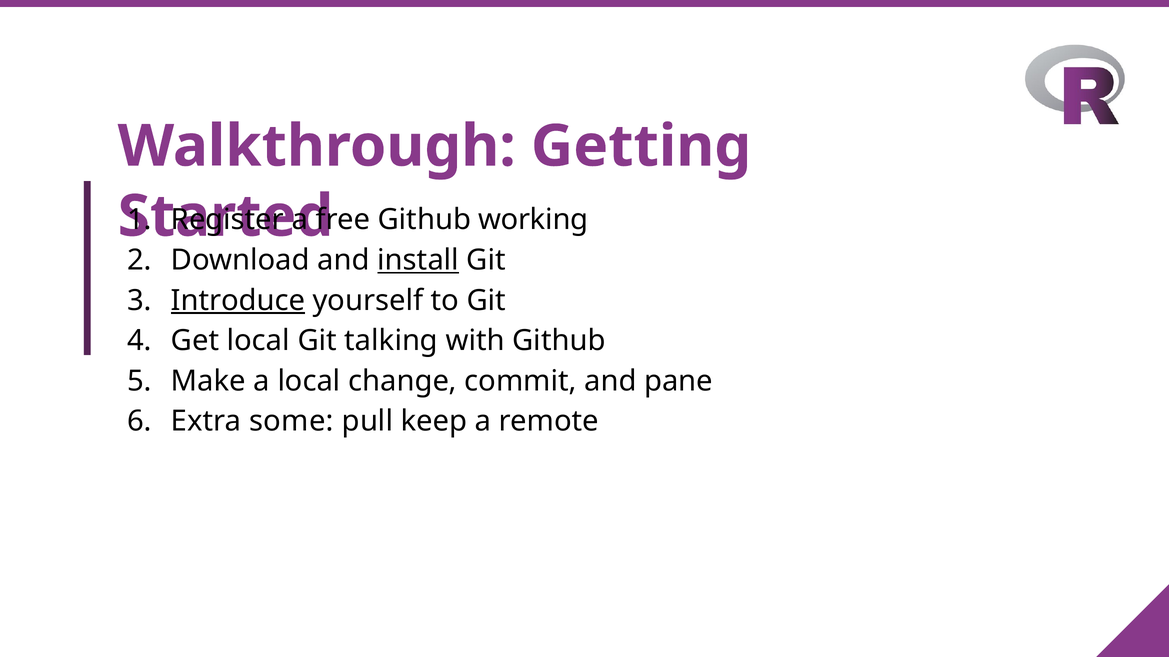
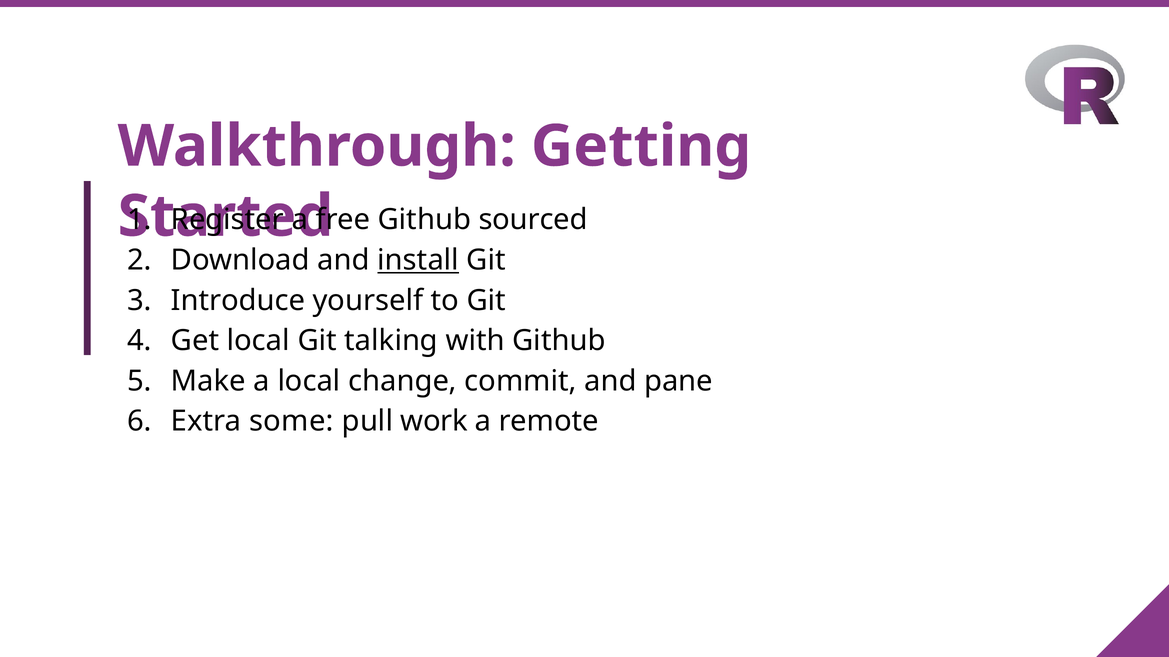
working: working -> sourced
Introduce underline: present -> none
keep: keep -> work
